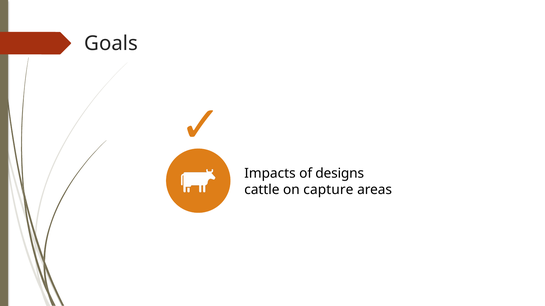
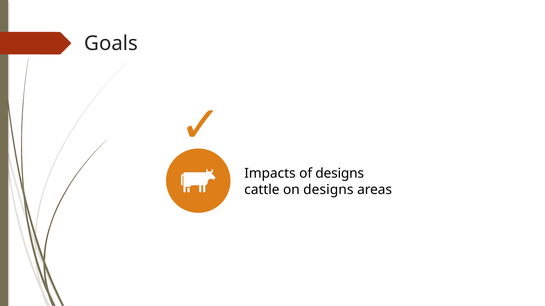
on capture: capture -> designs
